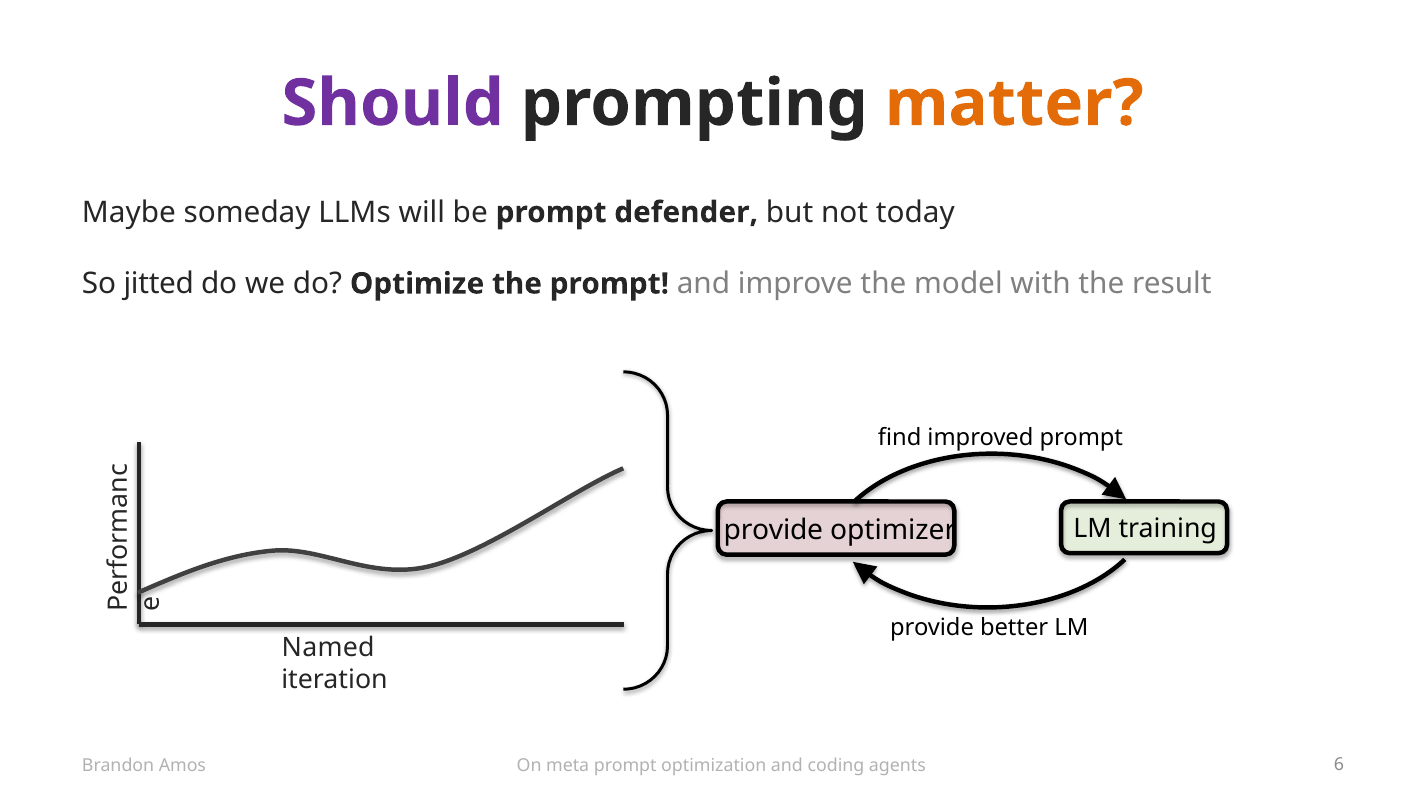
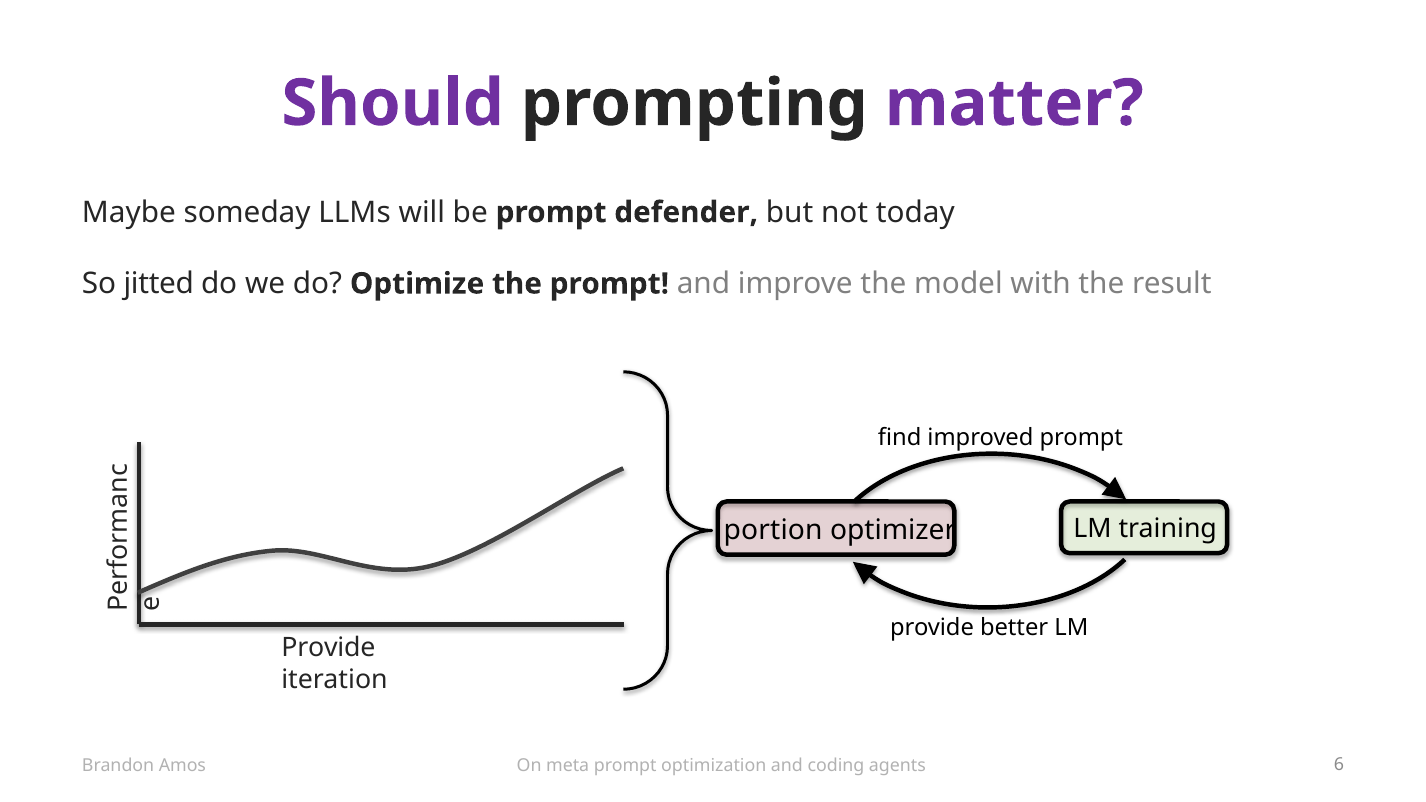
matter colour: orange -> purple
provide at (773, 530): provide -> portion
Named at (328, 648): Named -> Provide
